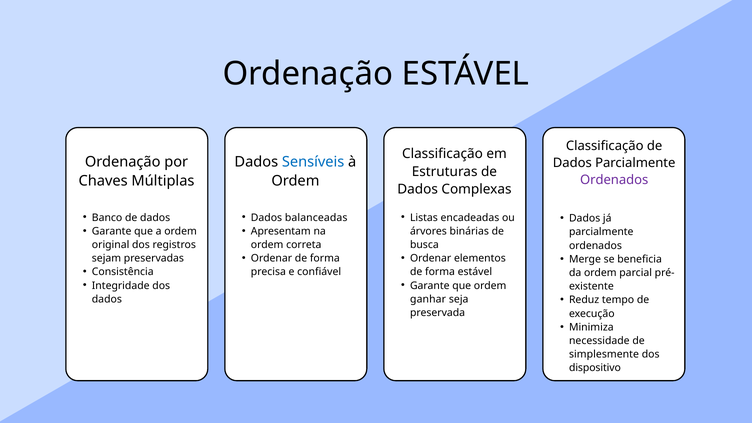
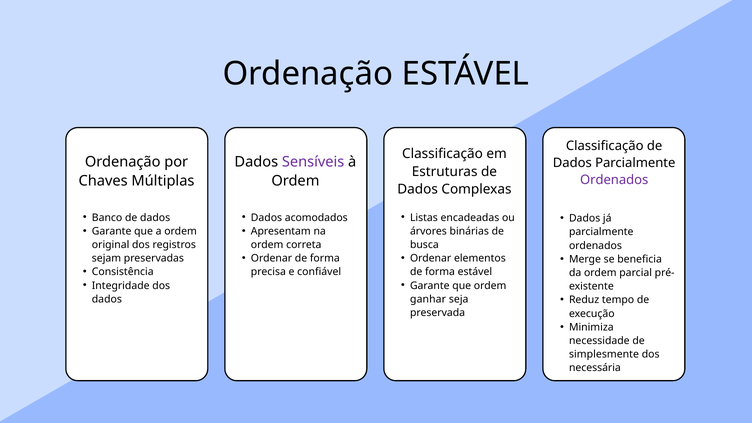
Sensíveis colour: blue -> purple
balanceadas: balanceadas -> acomodados
dispositivo: dispositivo -> necessária
